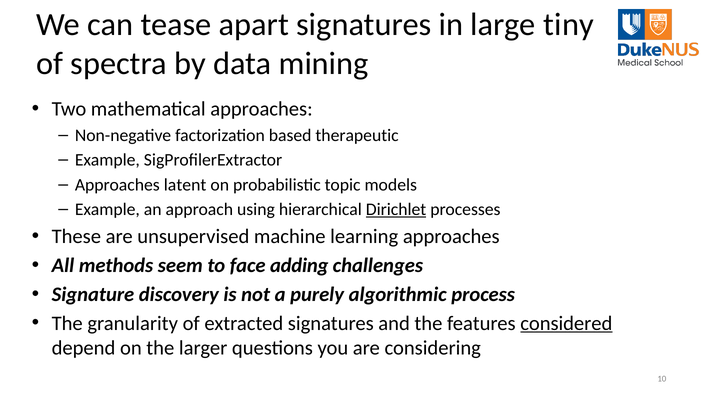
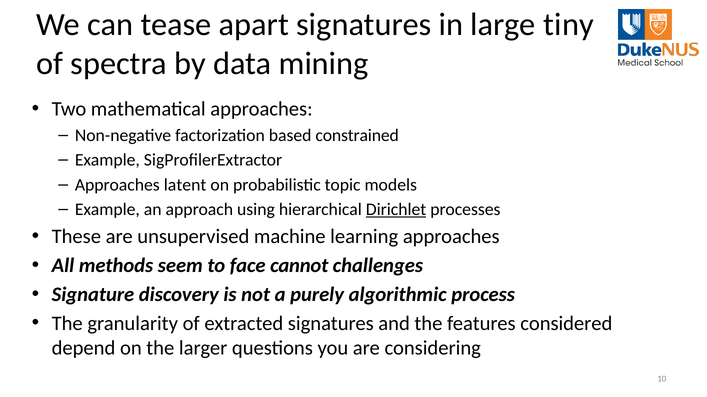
therapeutic: therapeutic -> constrained
adding: adding -> cannot
considered underline: present -> none
